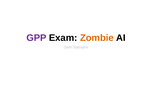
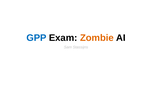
GPP colour: purple -> blue
